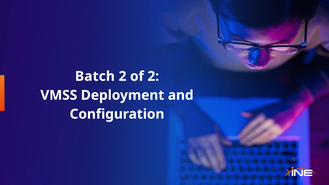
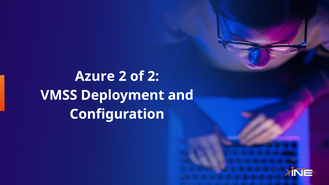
Batch: Batch -> Azure
